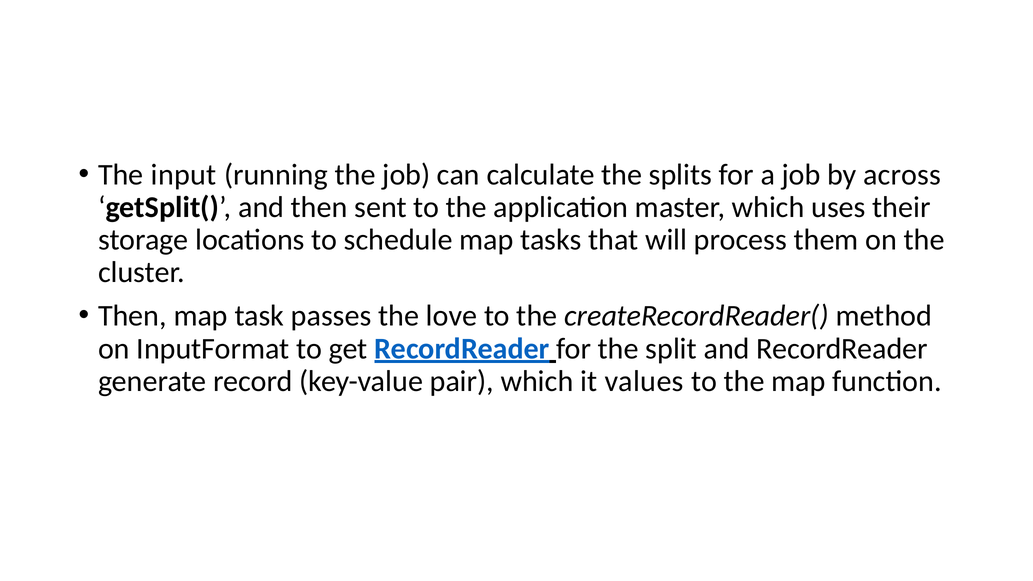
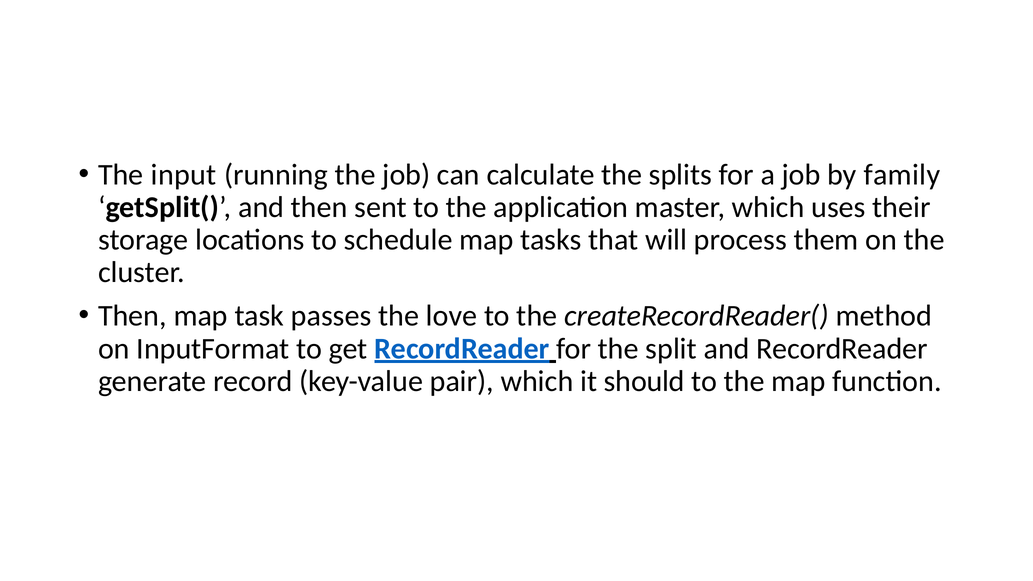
across: across -> family
values: values -> should
